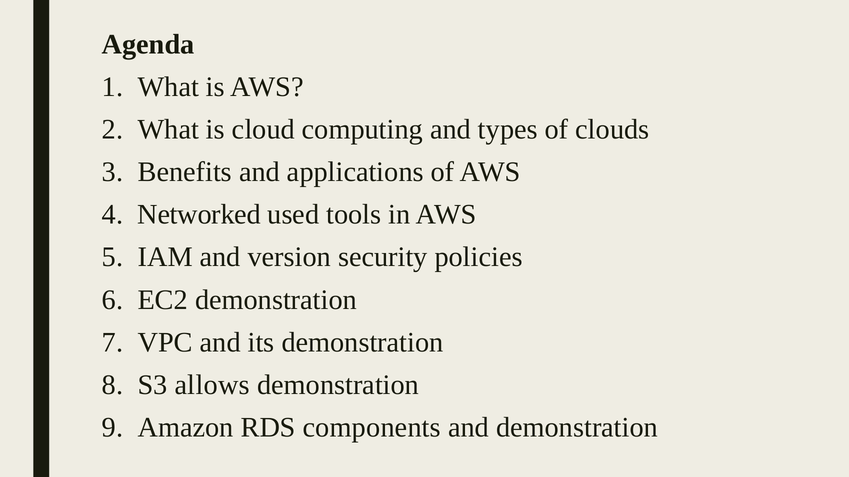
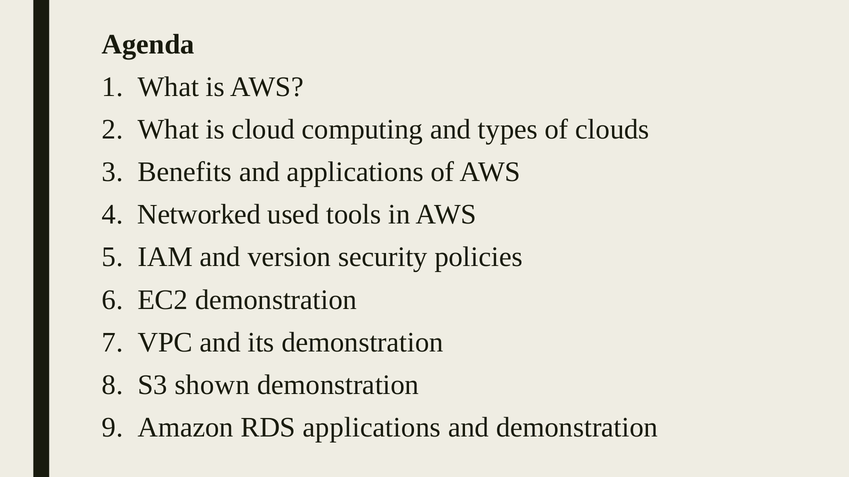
allows: allows -> shown
RDS components: components -> applications
